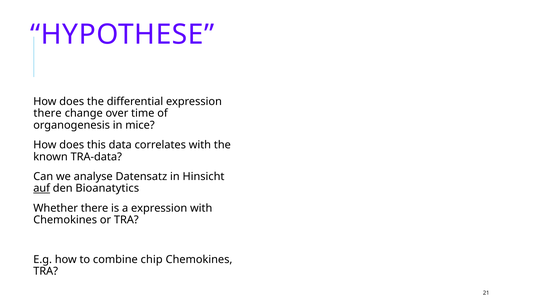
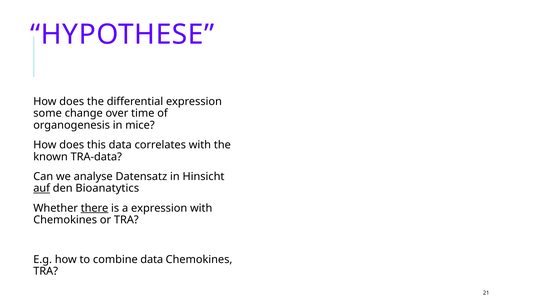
there at (48, 113): there -> some
there at (95, 208) underline: none -> present
combine chip: chip -> data
